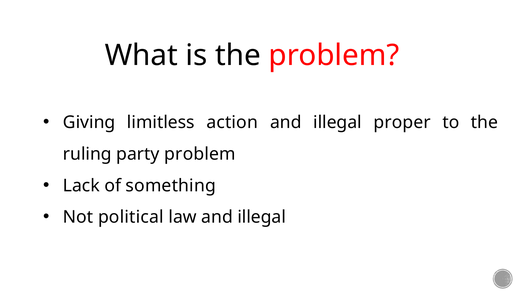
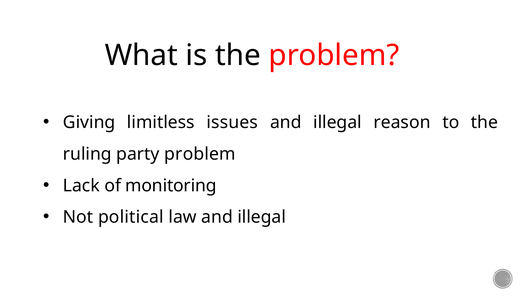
action: action -> issues
proper: proper -> reason
something: something -> monitoring
